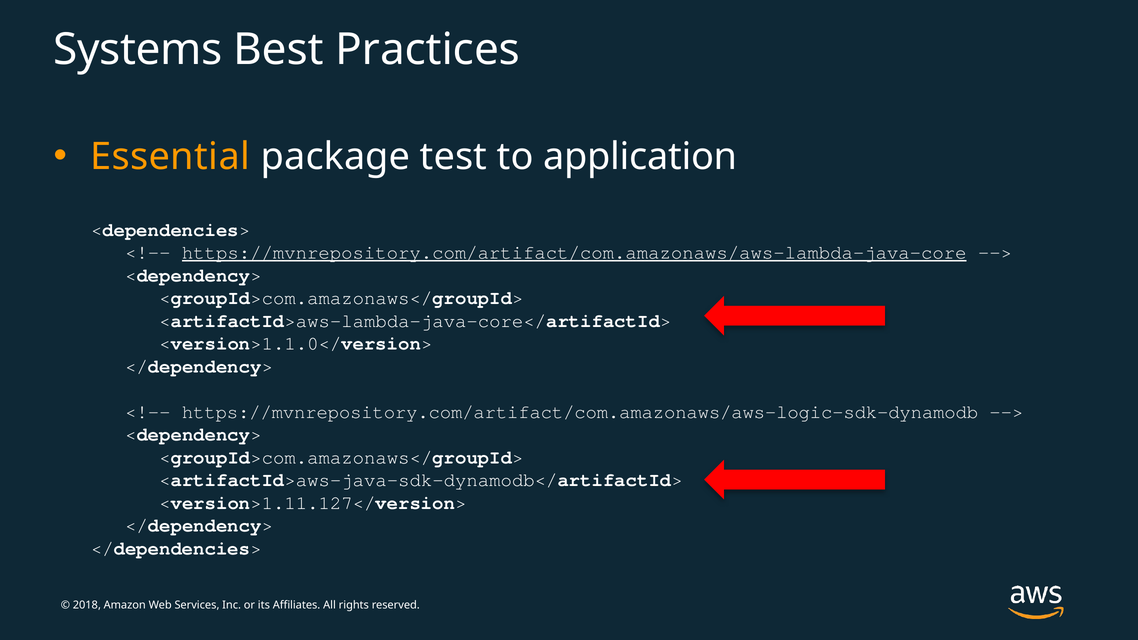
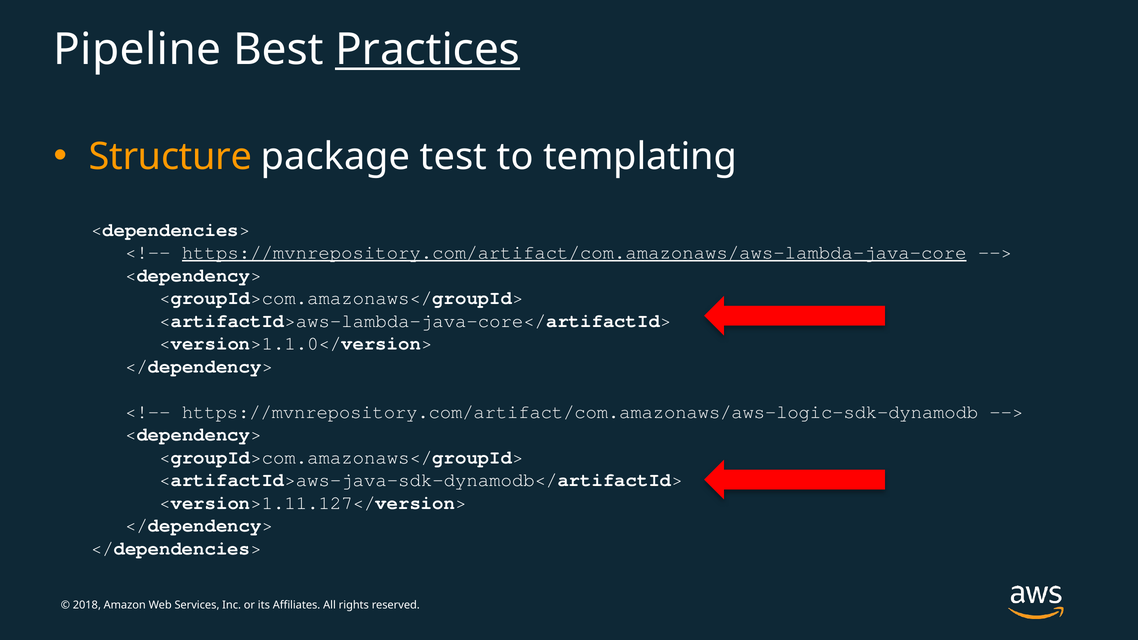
Systems: Systems -> Pipeline
Practices underline: none -> present
Essential: Essential -> Structure
application: application -> templating
